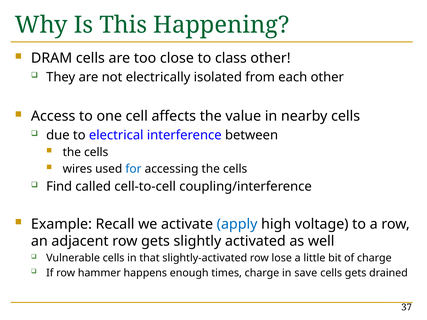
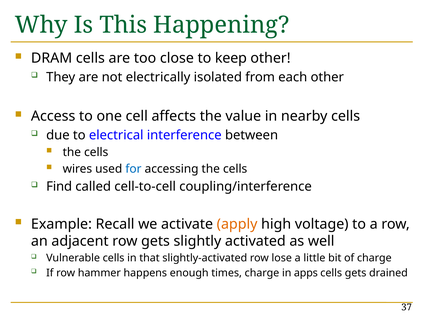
class: class -> keep
apply colour: blue -> orange
save: save -> apps
